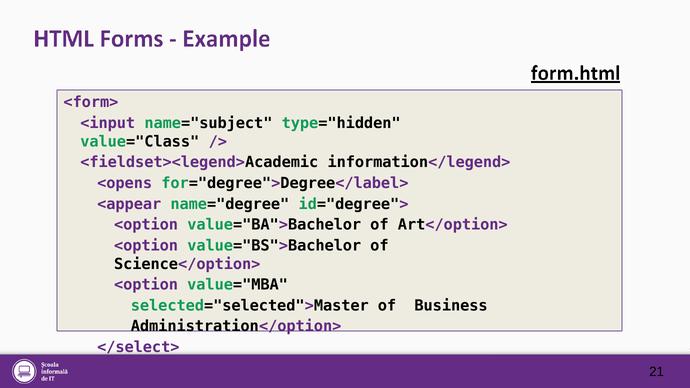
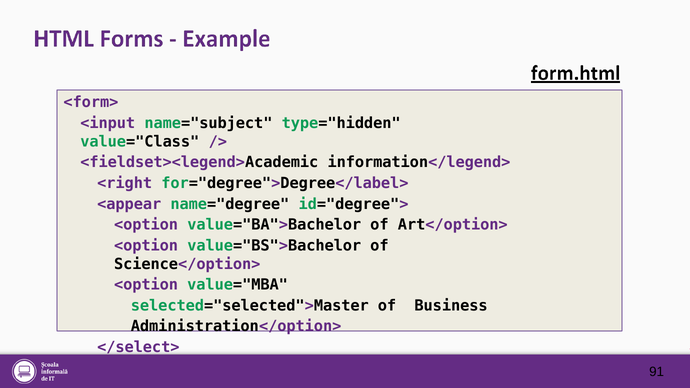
<opens: <opens -> <right
21: 21 -> 91
